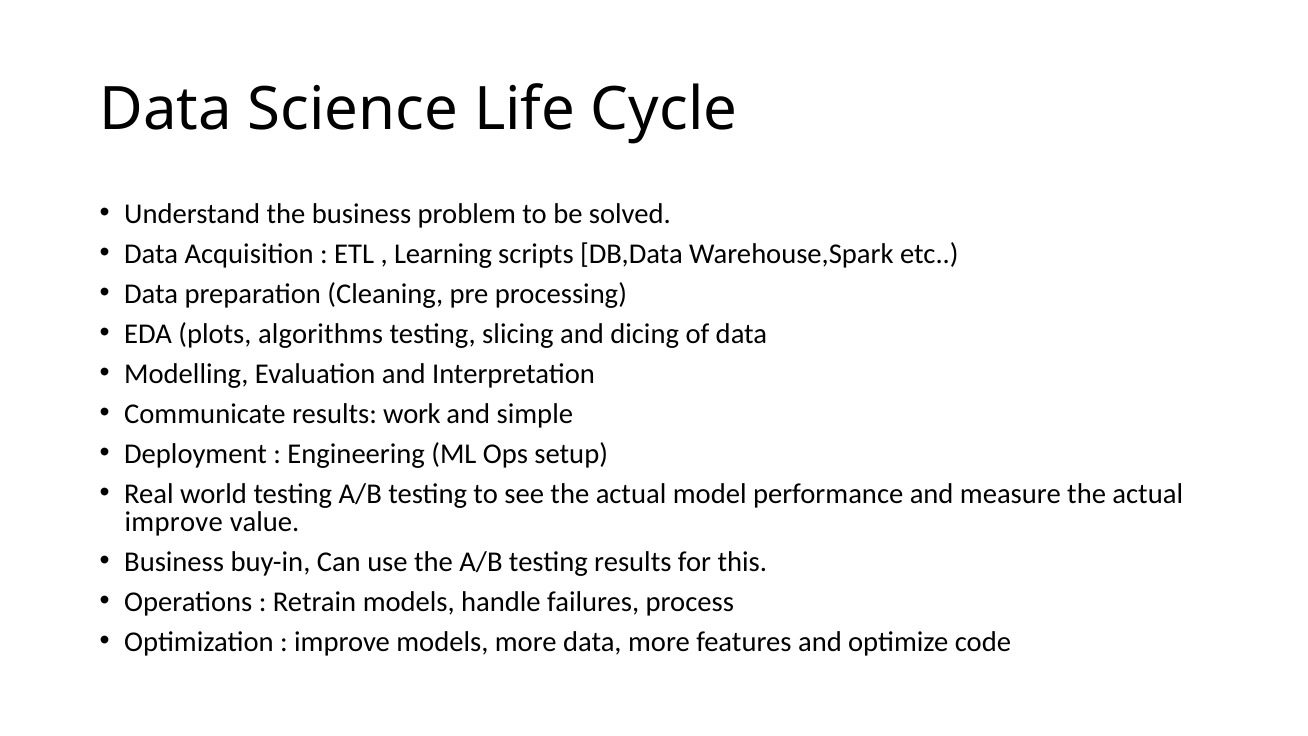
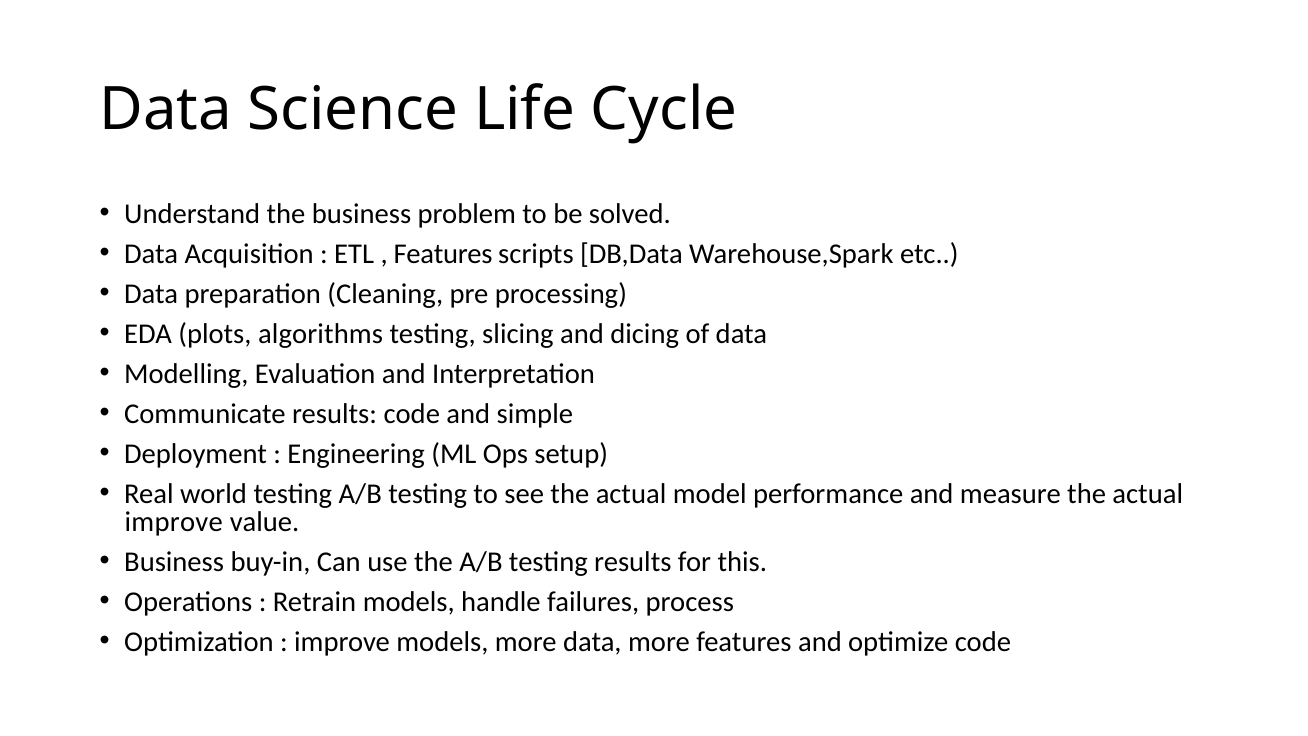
Learning at (443, 254): Learning -> Features
results work: work -> code
